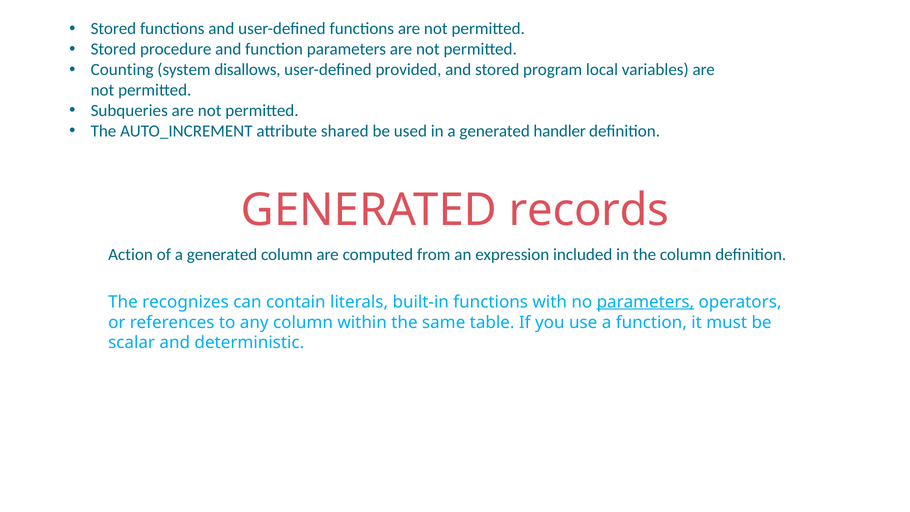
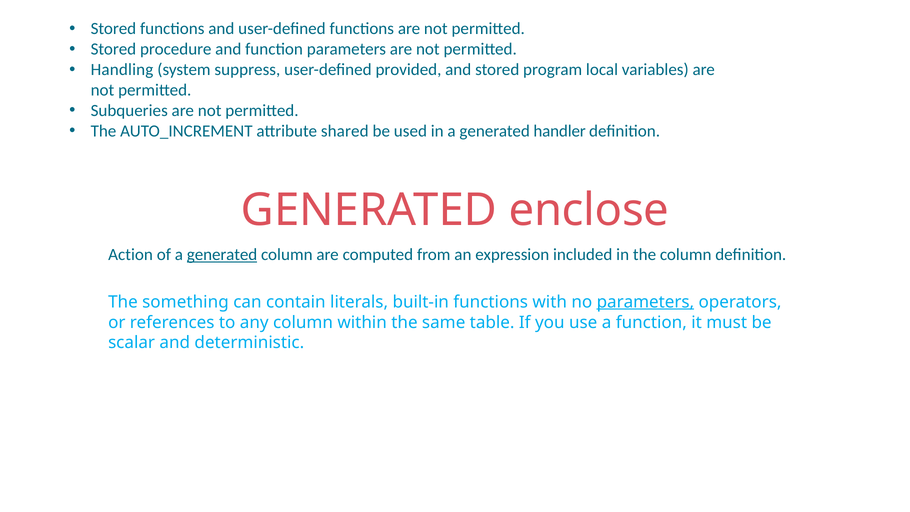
Counting: Counting -> Handling
disallows: disallows -> suppress
records: records -> enclose
generated at (222, 255) underline: none -> present
recognizes: recognizes -> something
